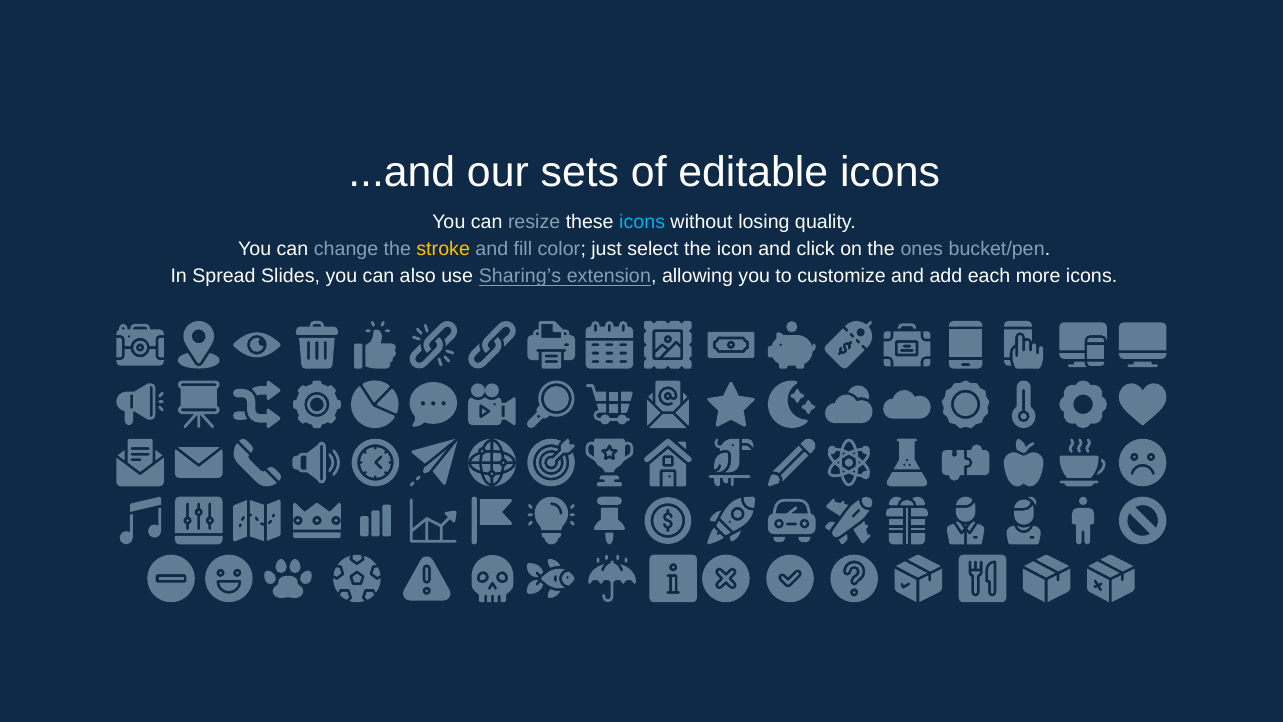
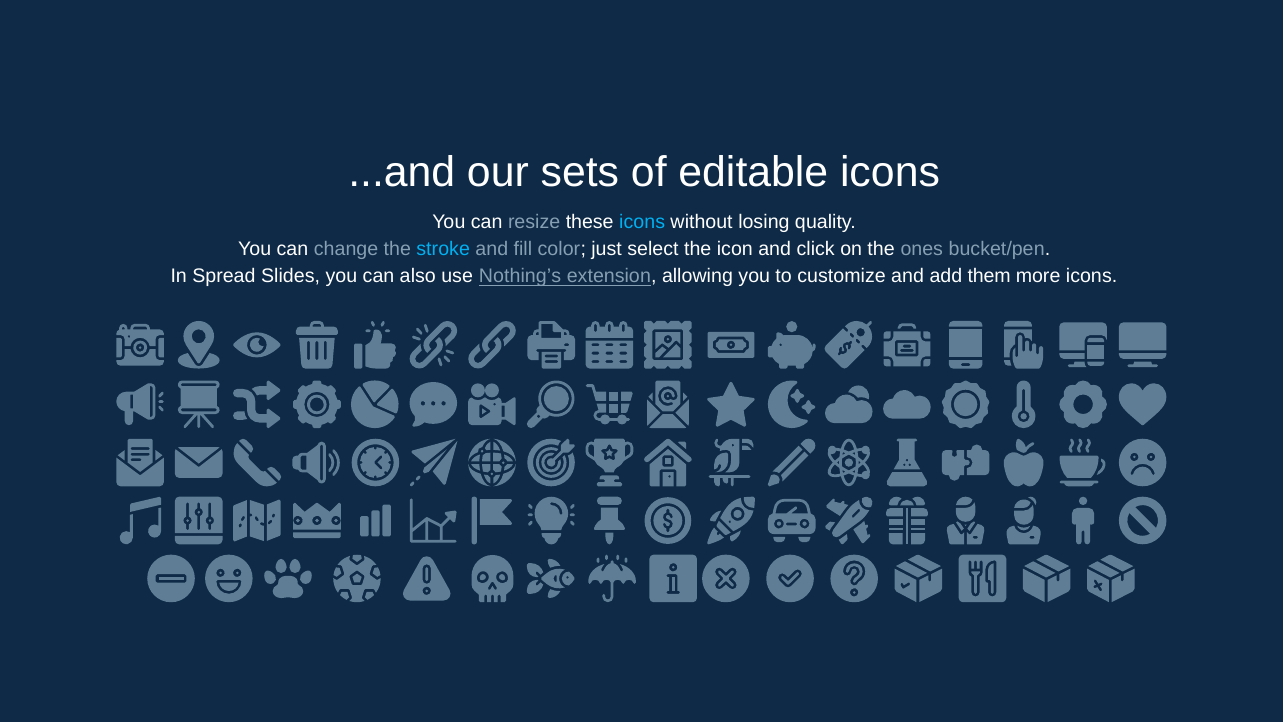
stroke colour: yellow -> light blue
Sharing’s: Sharing’s -> Nothing’s
each: each -> them
